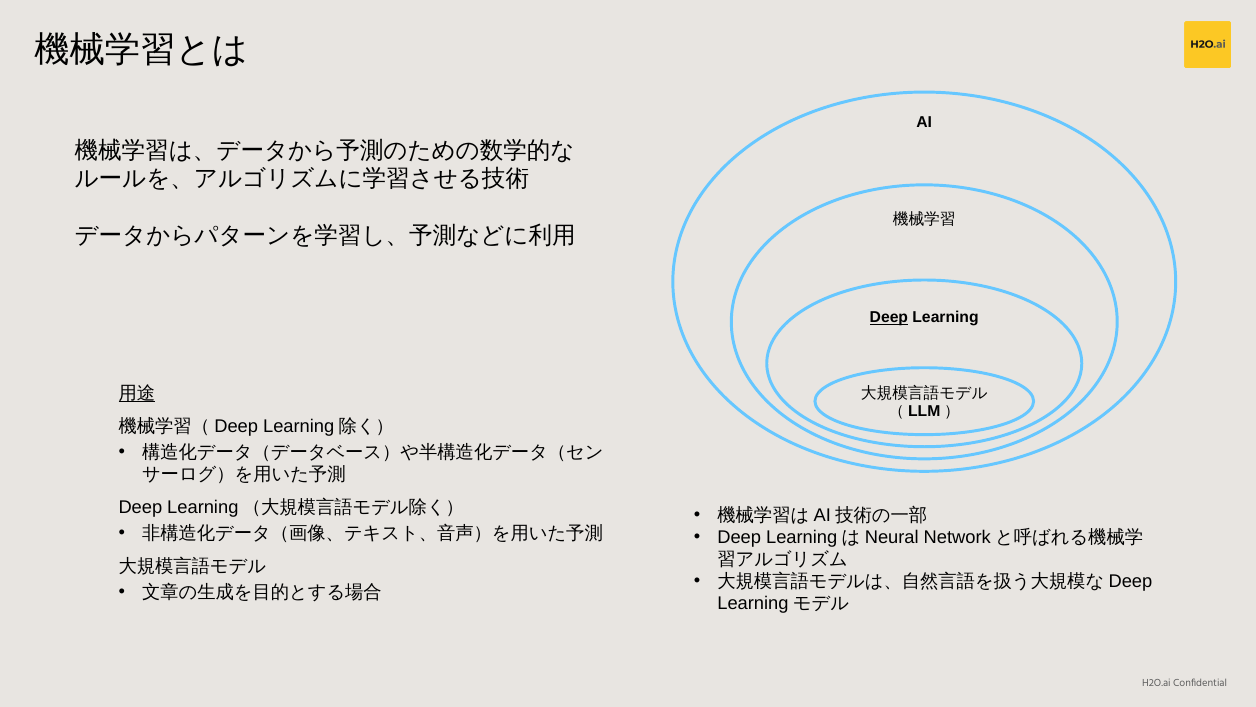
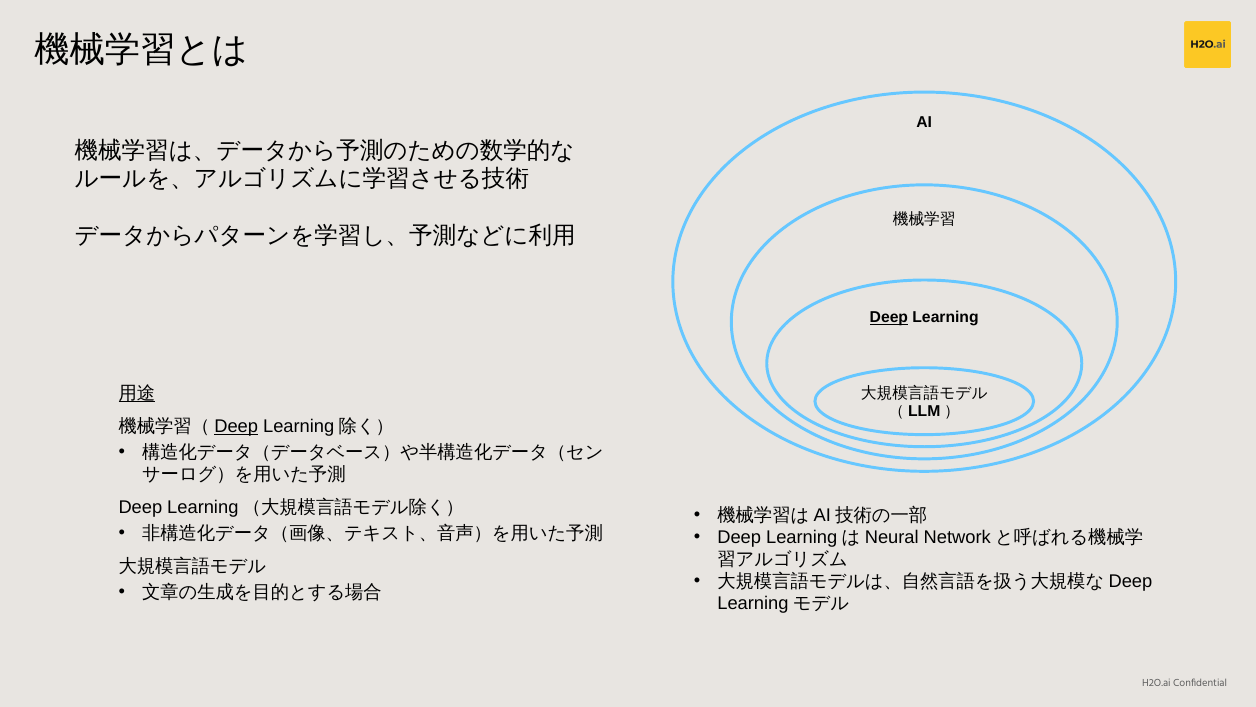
Deep at (236, 426) underline: none -> present
